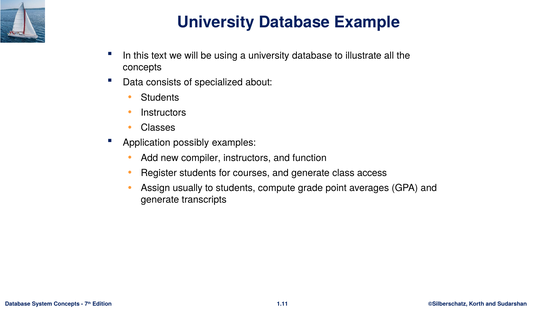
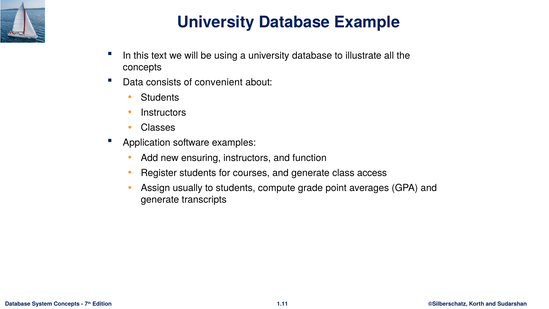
specialized: specialized -> convenient
possibly: possibly -> software
compiler: compiler -> ensuring
